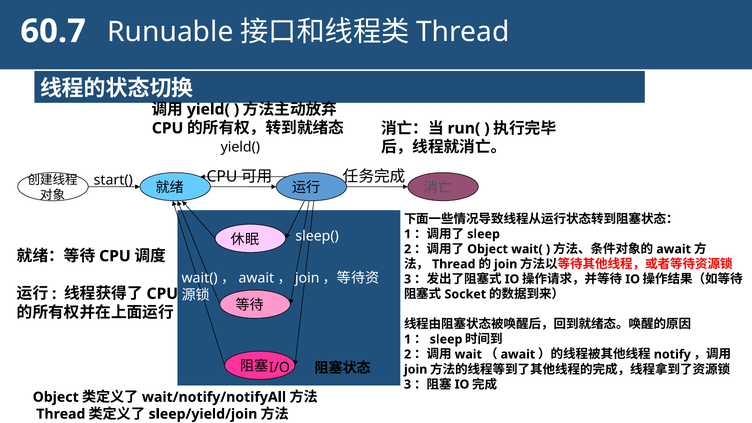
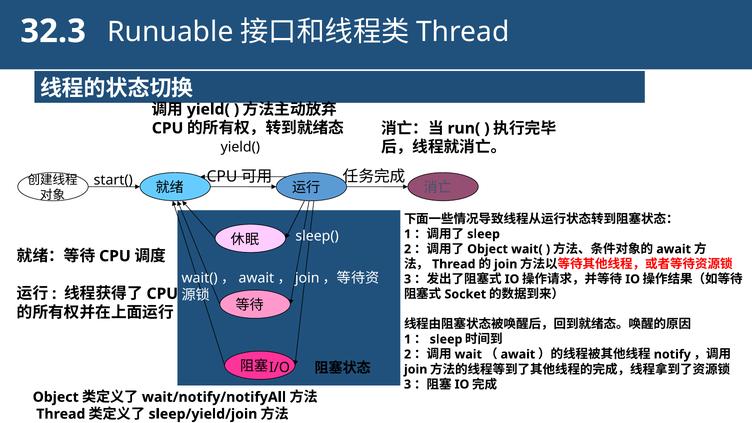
60.7: 60.7 -> 32.3
